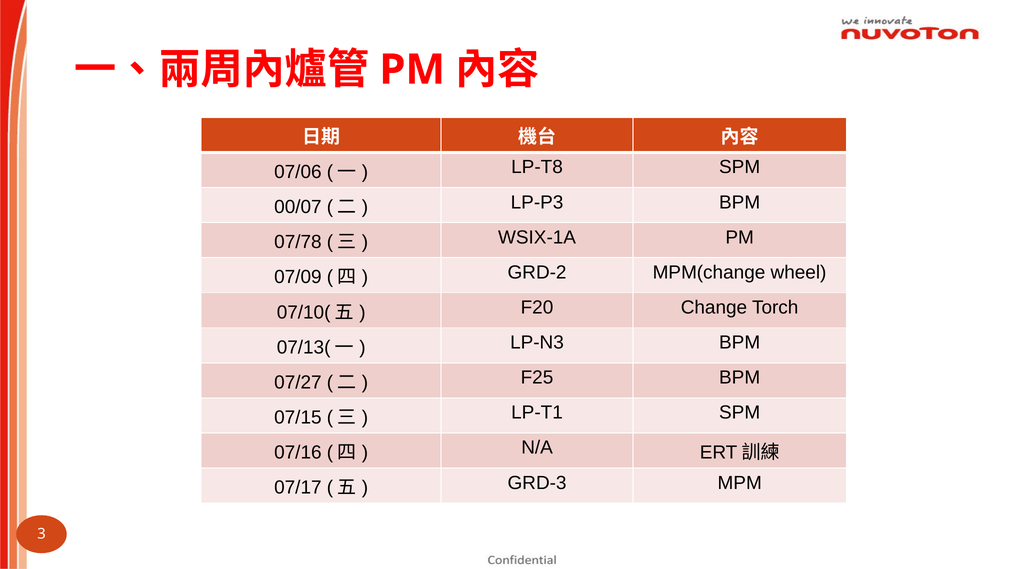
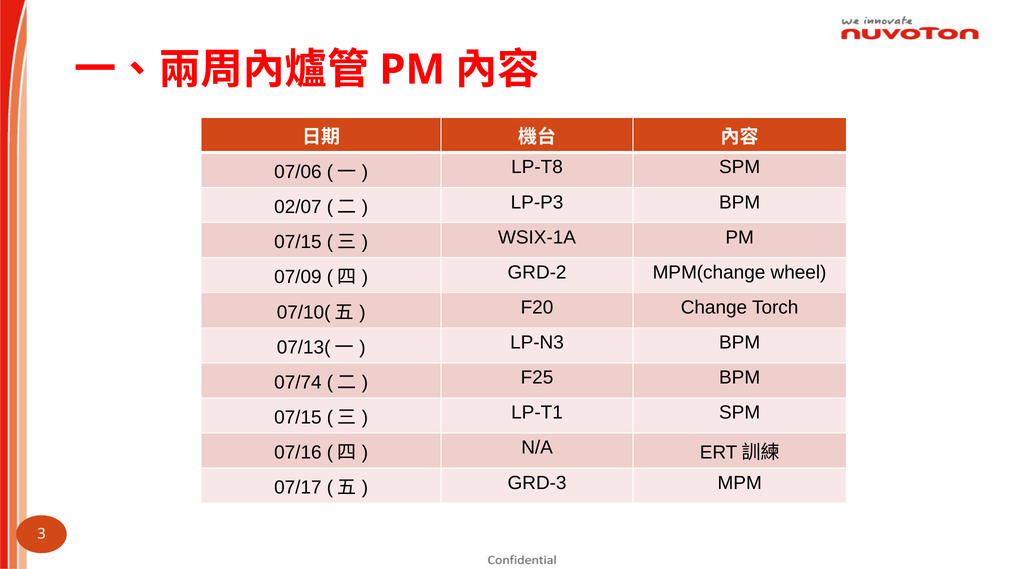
00/07: 00/07 -> 02/07
07/78 at (298, 242): 07/78 -> 07/15
07/27: 07/27 -> 07/74
